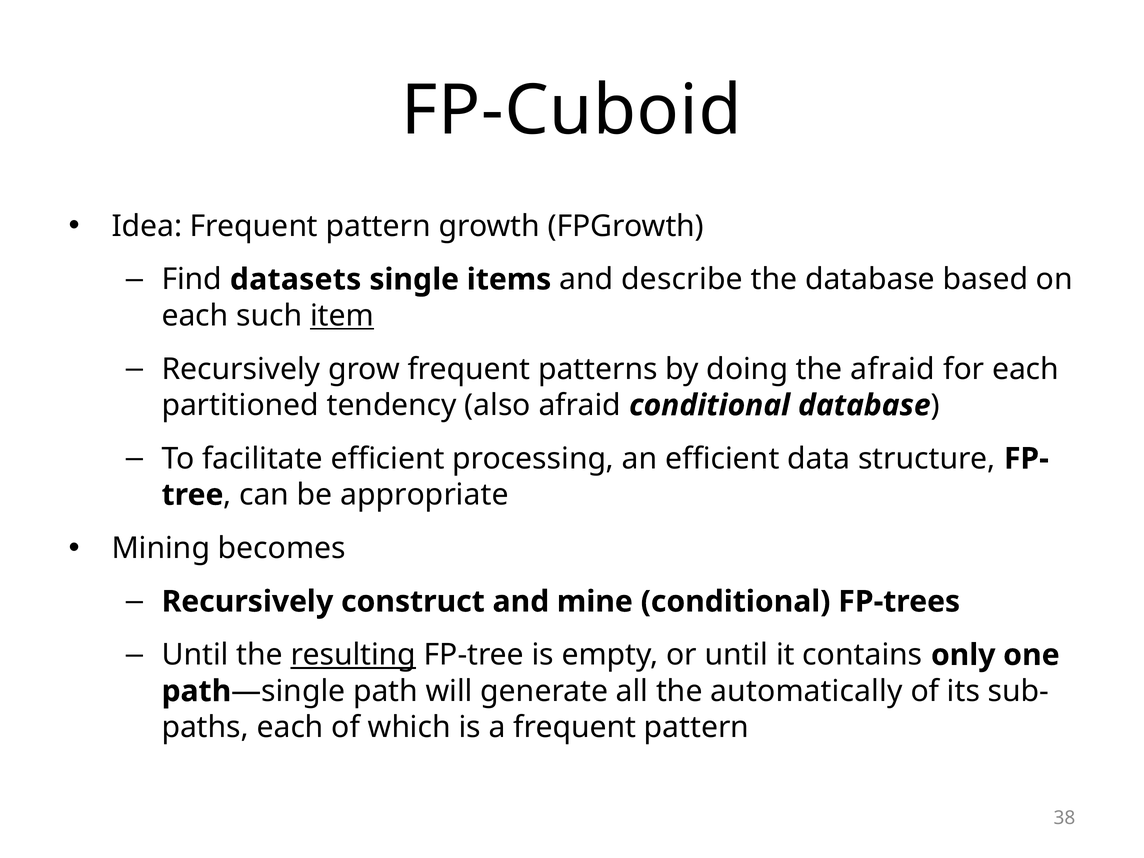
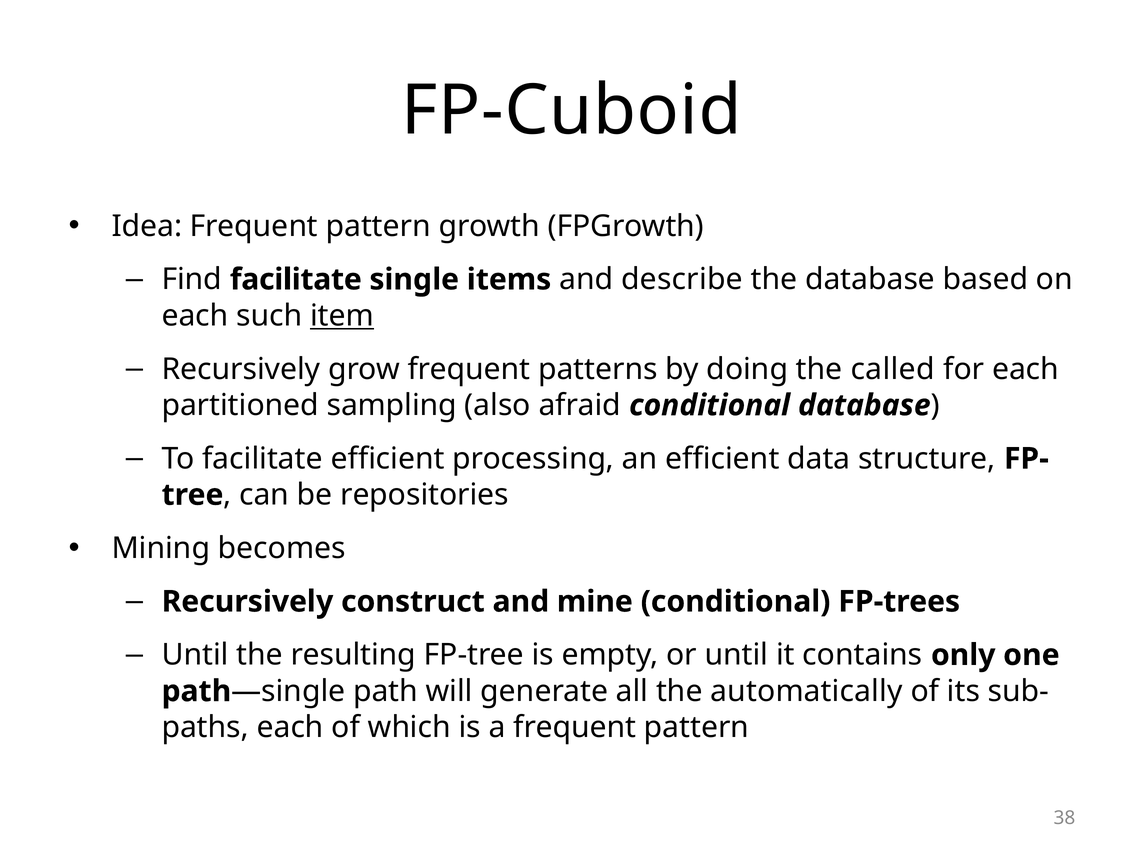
Find datasets: datasets -> facilitate
the afraid: afraid -> called
tendency: tendency -> sampling
appropriate: appropriate -> repositories
resulting underline: present -> none
